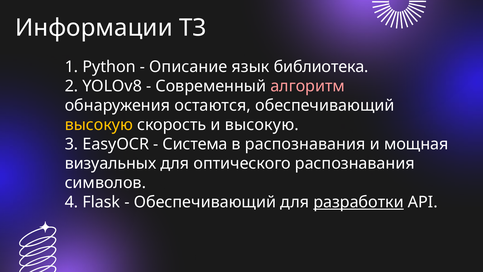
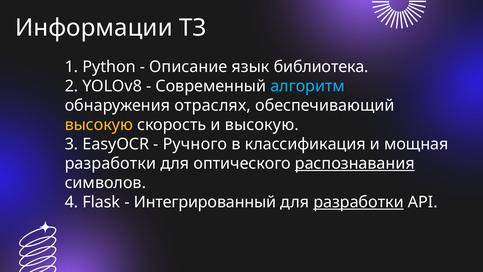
алгоритм colour: pink -> light blue
остаются: остаются -> отраслях
Система: Система -> Ручного
в распознавания: распознавания -> классификация
визуальных at (111, 163): визуальных -> разработки
распознавания at (355, 163) underline: none -> present
Обеспечивающий at (205, 202): Обеспечивающий -> Интегрированный
